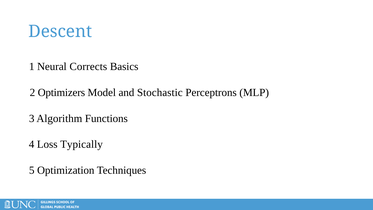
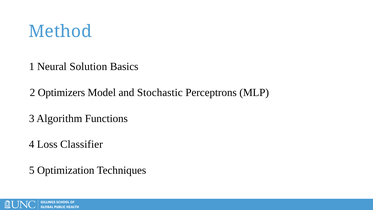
Descent: Descent -> Method
Corrects: Corrects -> Solution
Typically: Typically -> Classifier
